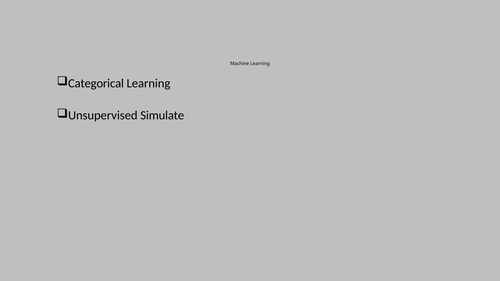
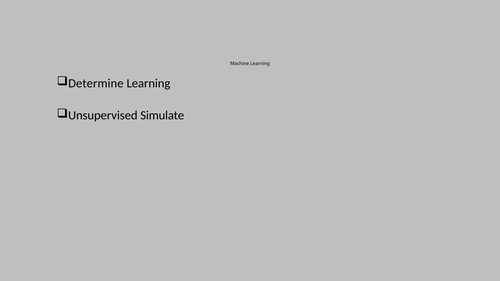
Categorical: Categorical -> Determine
